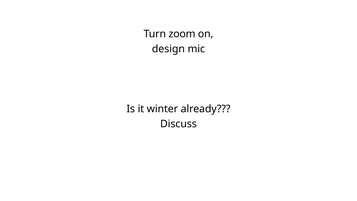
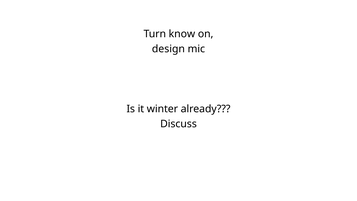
zoom: zoom -> know
